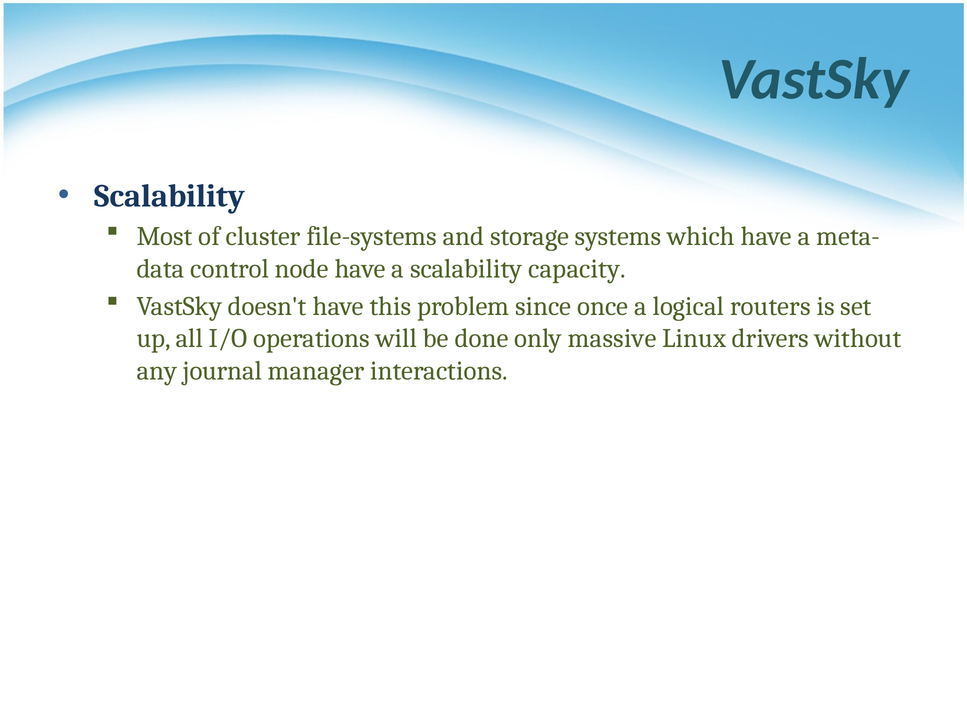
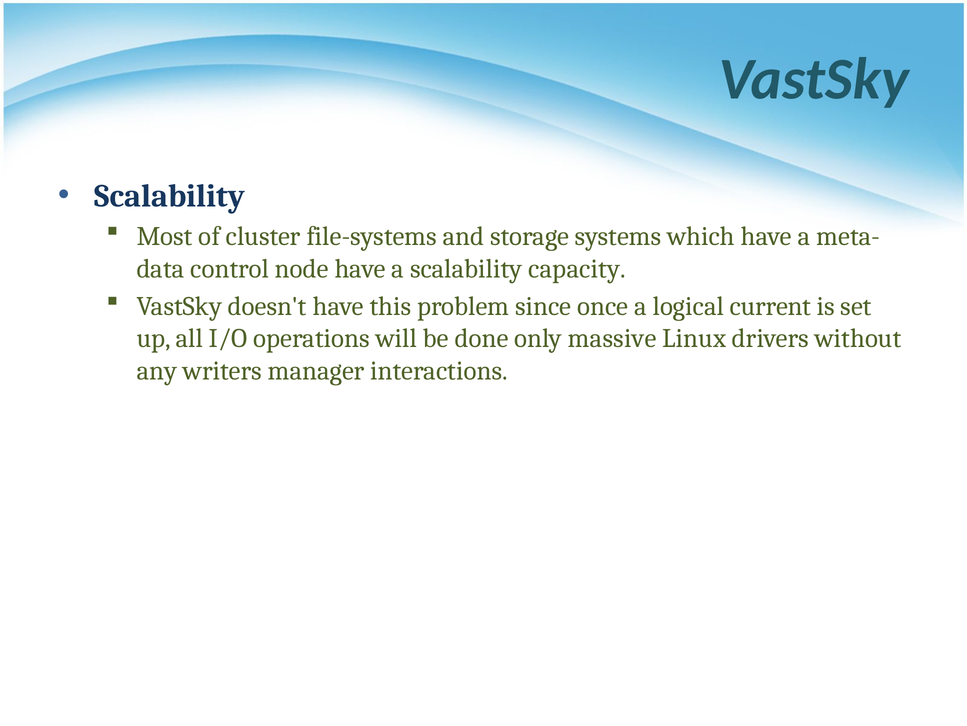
routers: routers -> current
journal: journal -> writers
